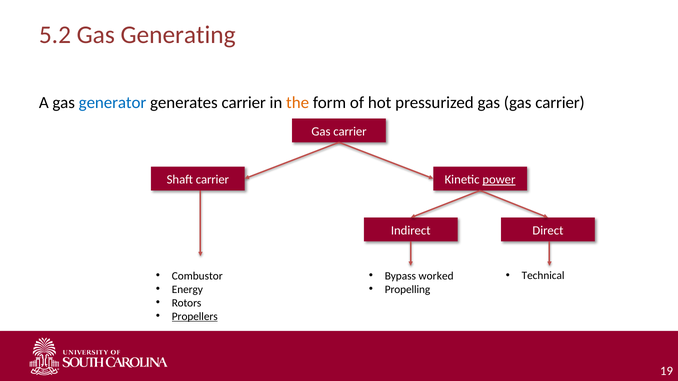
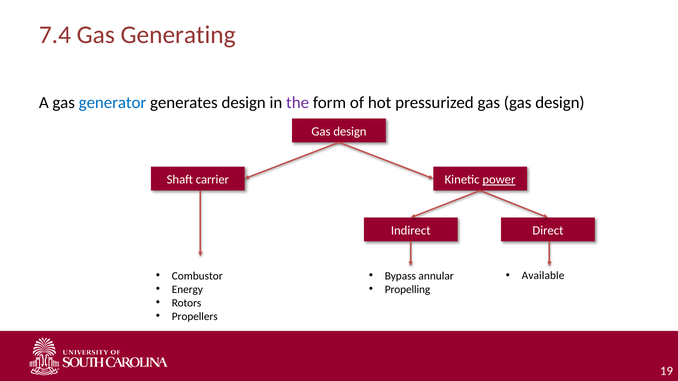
5.2: 5.2 -> 7.4
generates carrier: carrier -> design
the colour: orange -> purple
gas gas carrier: carrier -> design
carrier at (350, 131): carrier -> design
worked: worked -> annular
Technical: Technical -> Available
Propellers underline: present -> none
